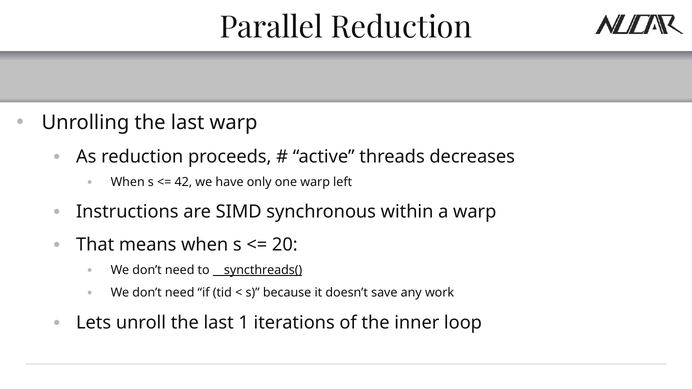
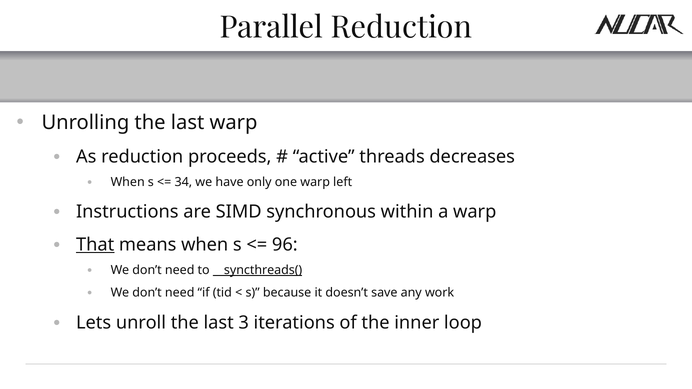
42: 42 -> 34
That underline: none -> present
20: 20 -> 96
1: 1 -> 3
